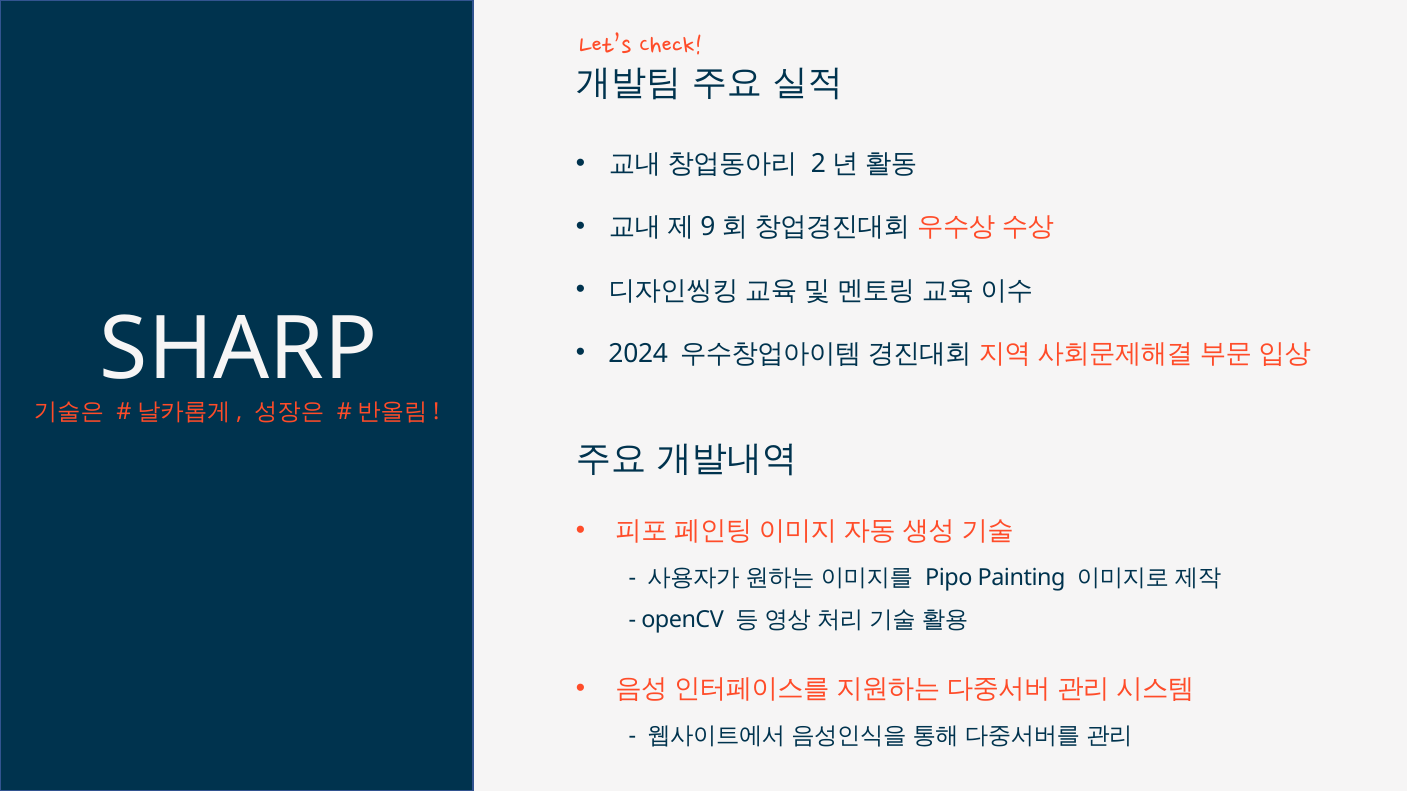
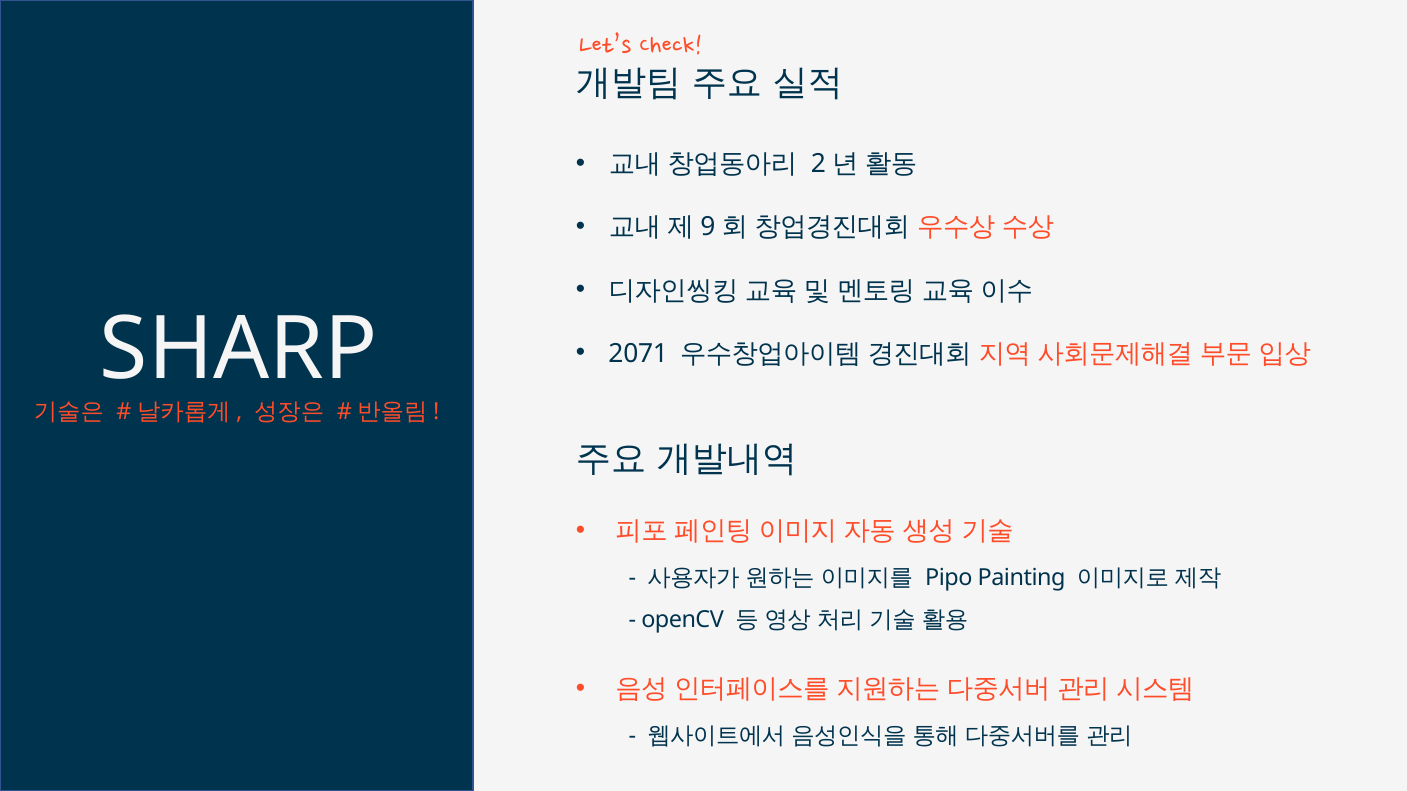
2024: 2024 -> 2071
